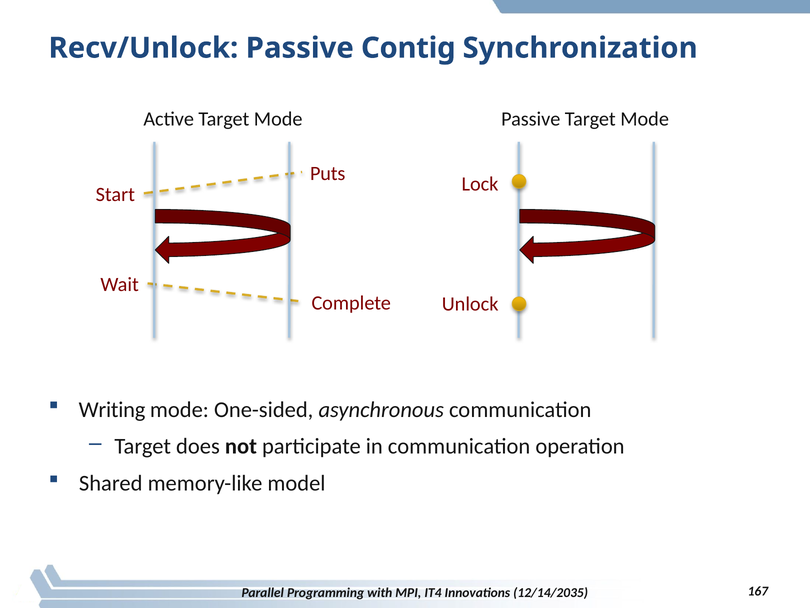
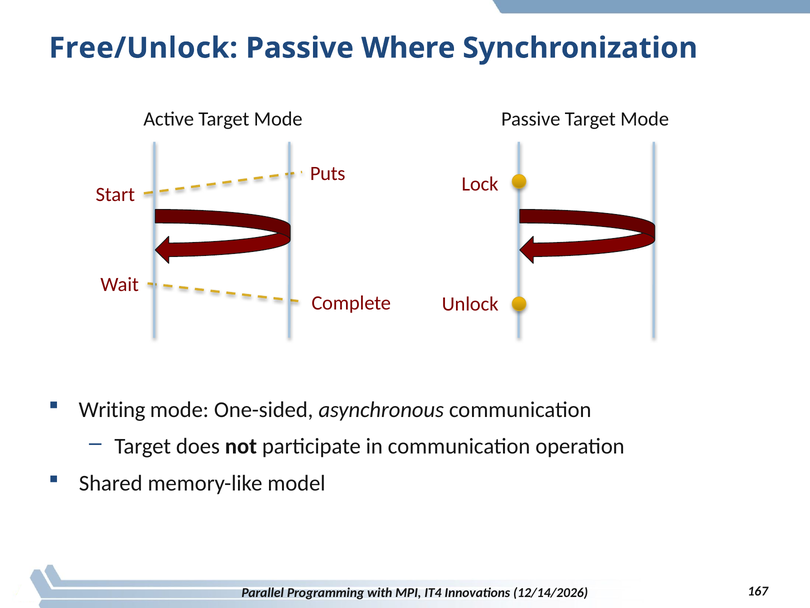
Recv/Unlock: Recv/Unlock -> Free/Unlock
Contig: Contig -> Where
12/14/2035: 12/14/2035 -> 12/14/2026
